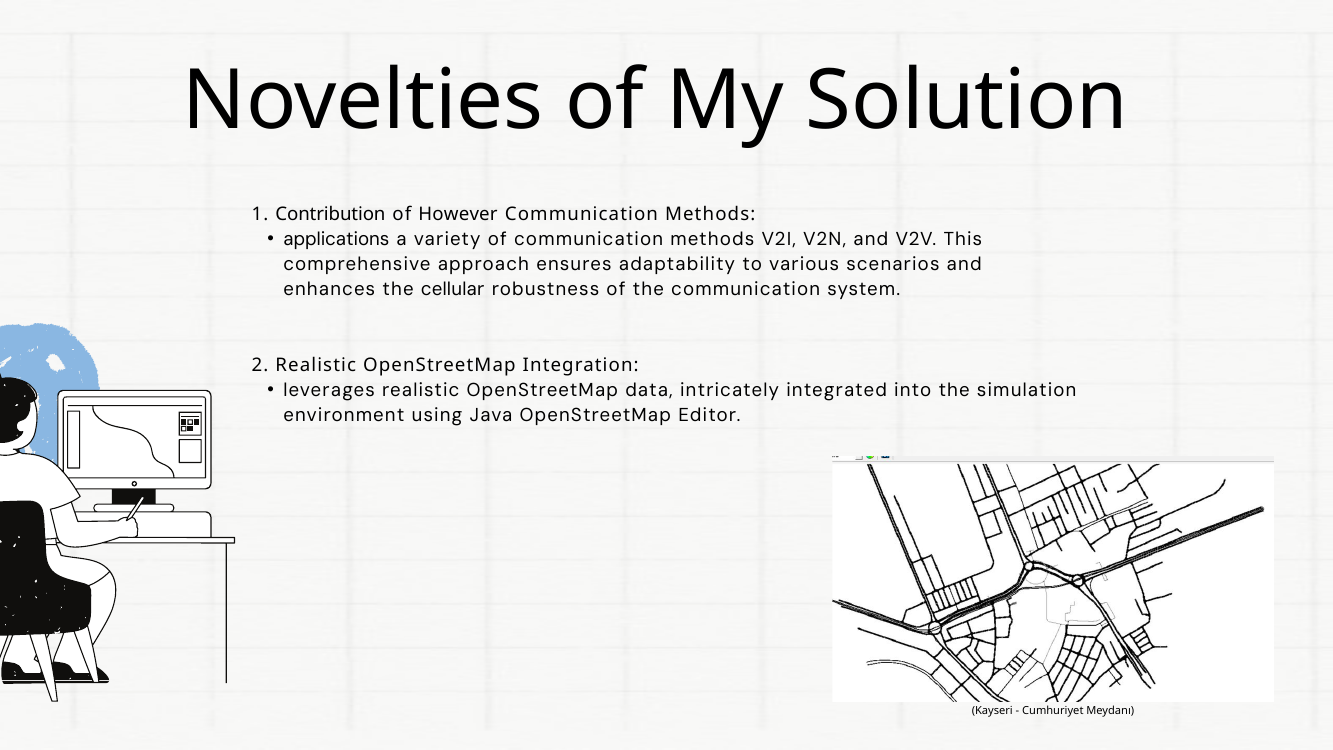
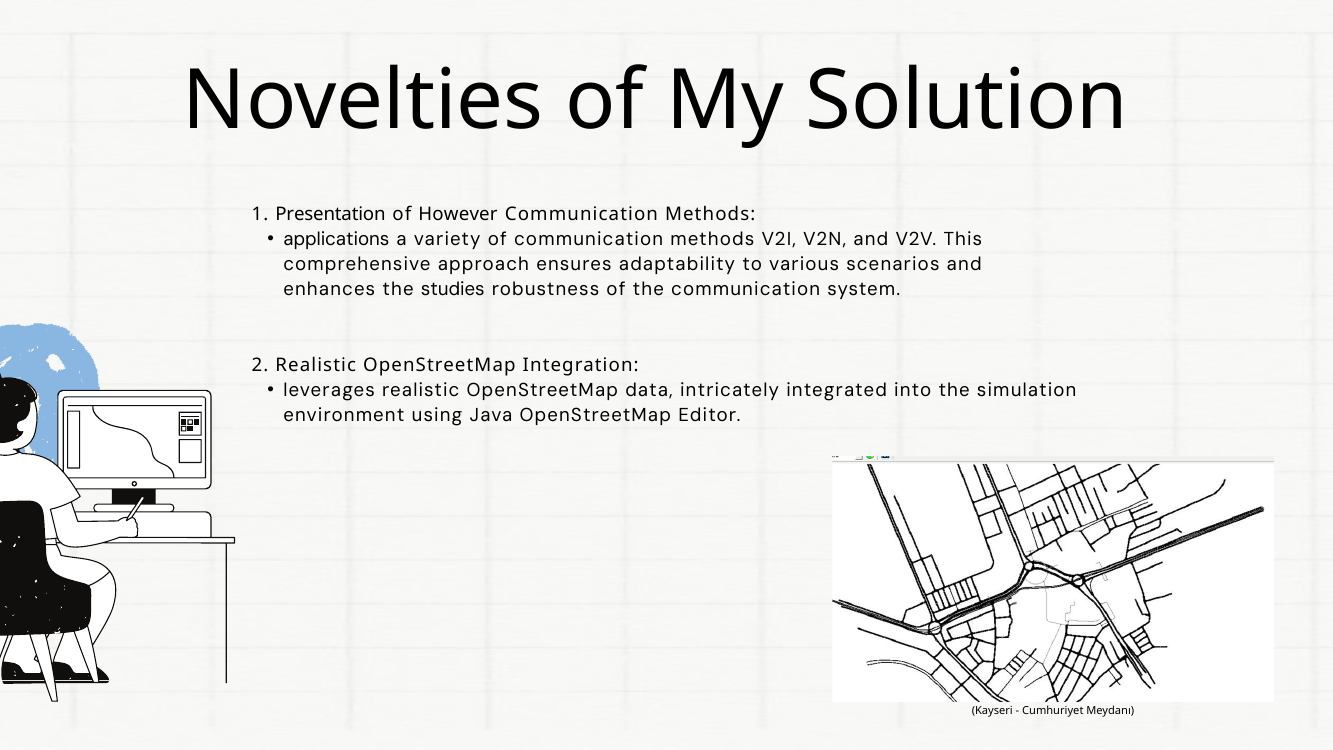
Contribution: Contribution -> Presentation
cellular: cellular -> studies
